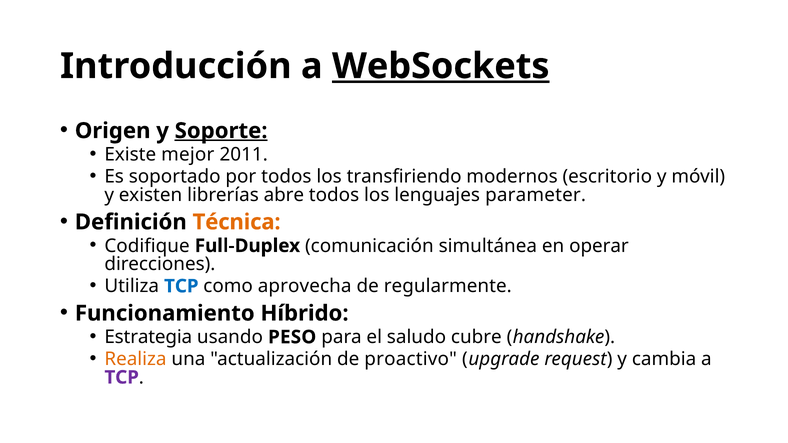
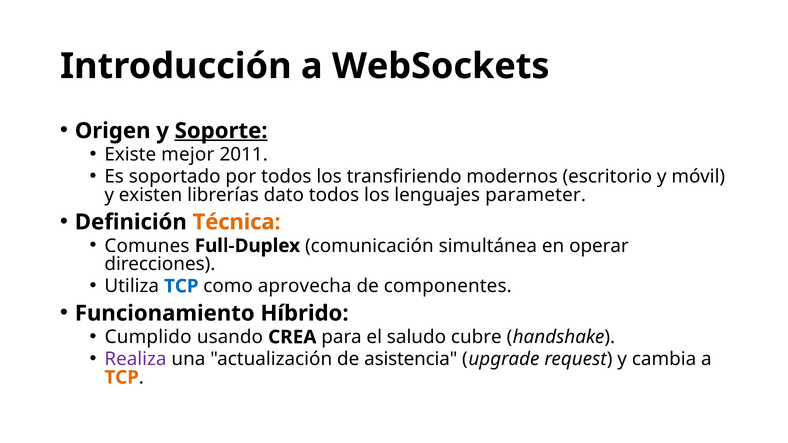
WebSockets underline: present -> none
abre: abre -> dato
Codifique: Codifique -> Comunes
regularmente: regularmente -> componentes
Estrategia: Estrategia -> Cumplido
PESO: PESO -> CREA
Realiza colour: orange -> purple
proactivo: proactivo -> asistencia
TCP at (122, 378) colour: purple -> orange
